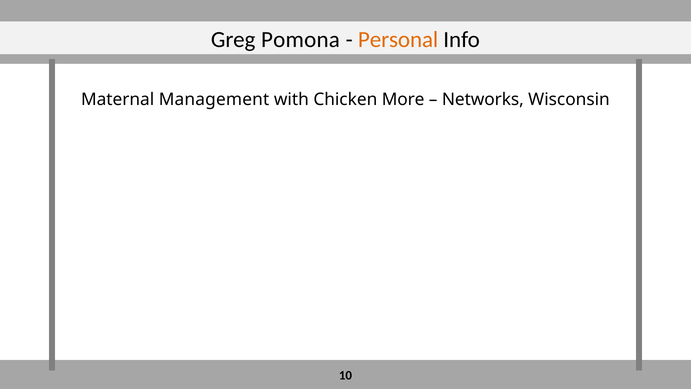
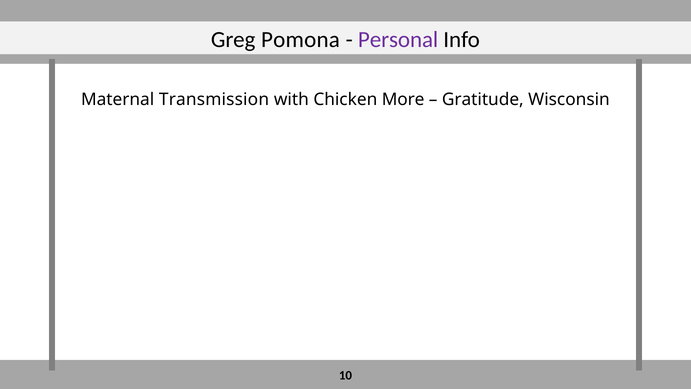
Personal colour: orange -> purple
Management: Management -> Transmission
Networks: Networks -> Gratitude
